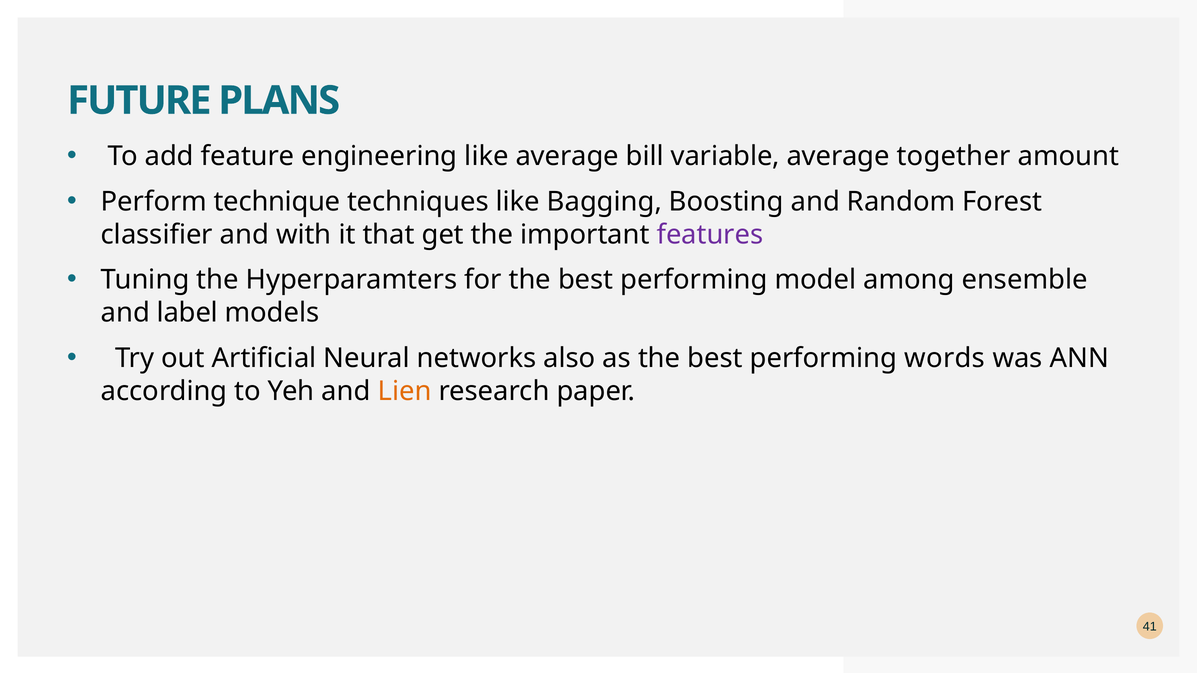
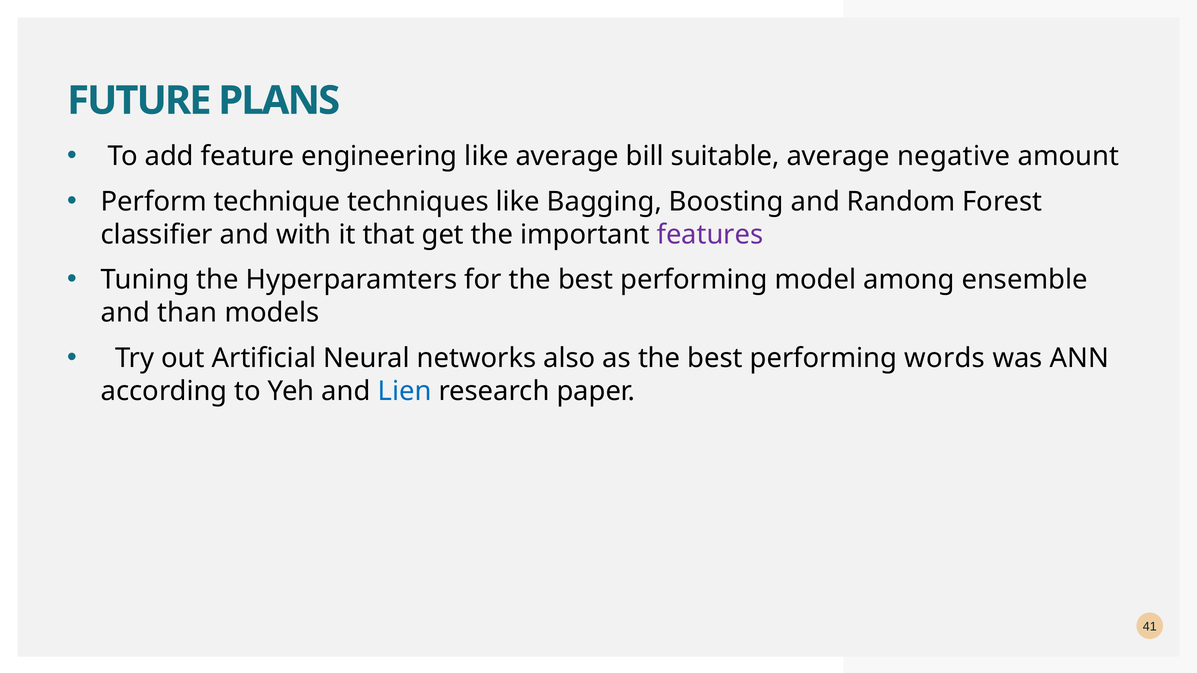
variable: variable -> suitable
together: together -> negative
label: label -> than
Lien colour: orange -> blue
